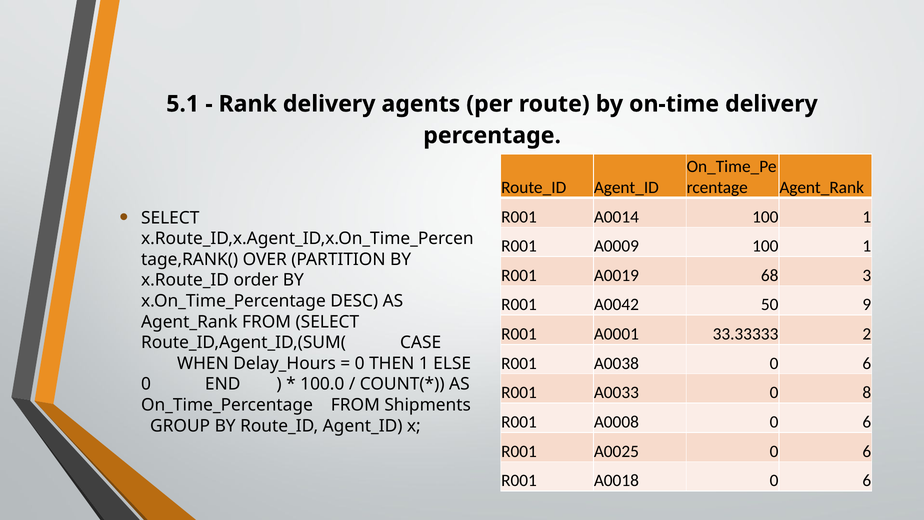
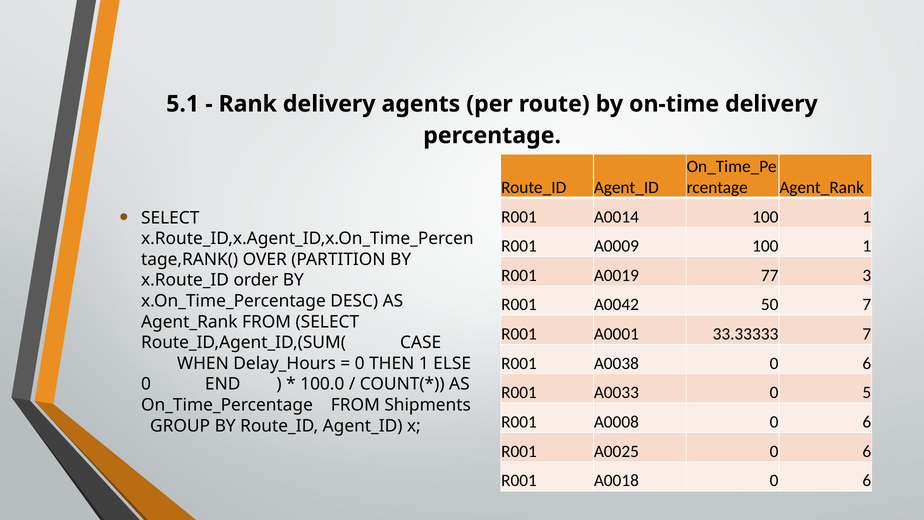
68: 68 -> 77
50 9: 9 -> 7
33.33333 2: 2 -> 7
8: 8 -> 5
